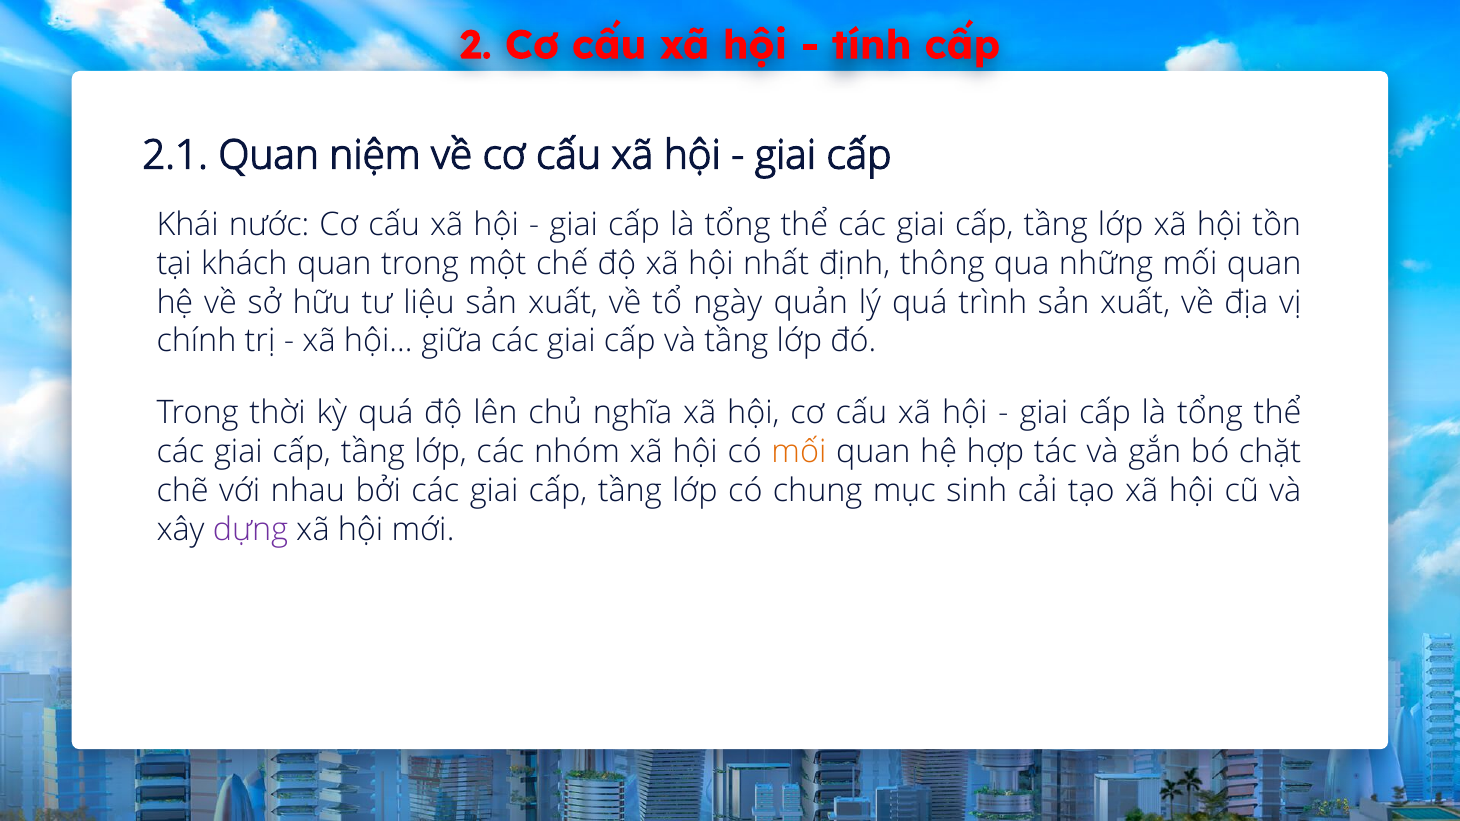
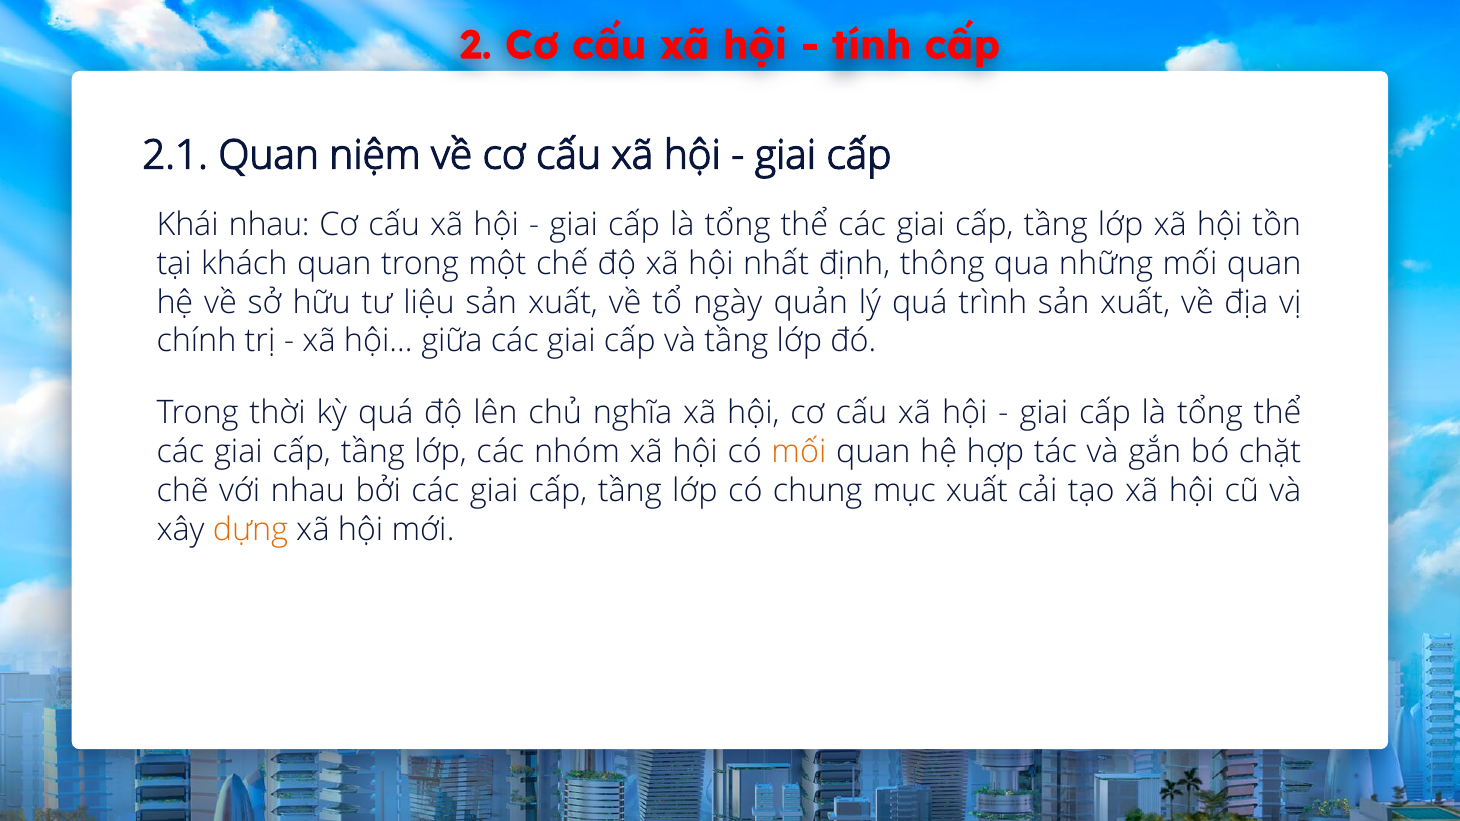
Khái nước: nước -> nhau
mục sinh: sinh -> xuất
dựng colour: purple -> orange
